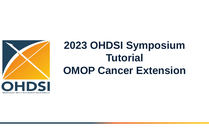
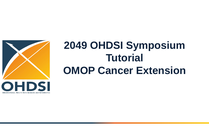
2023: 2023 -> 2049
